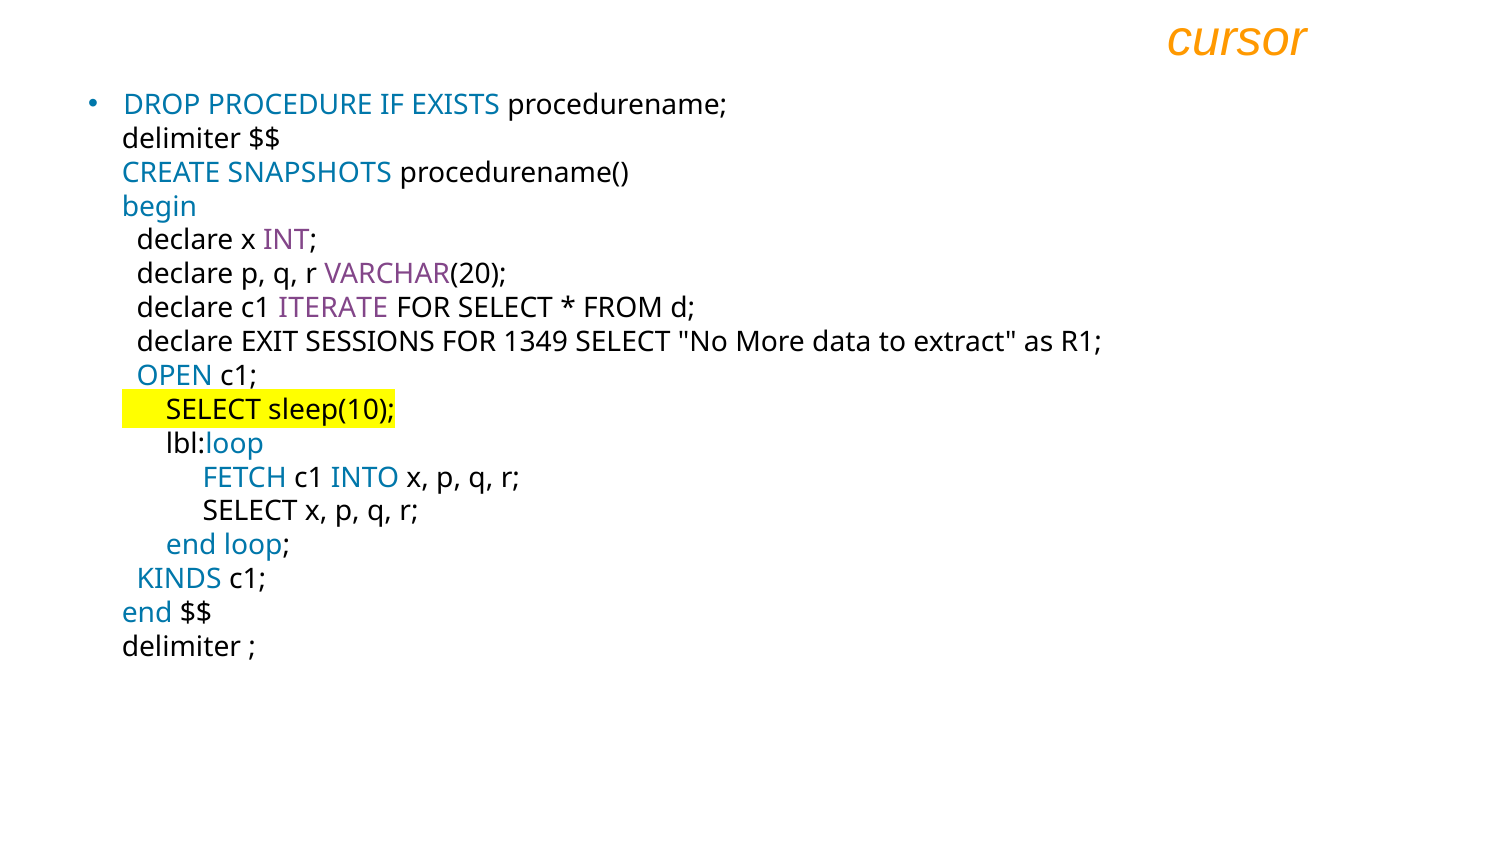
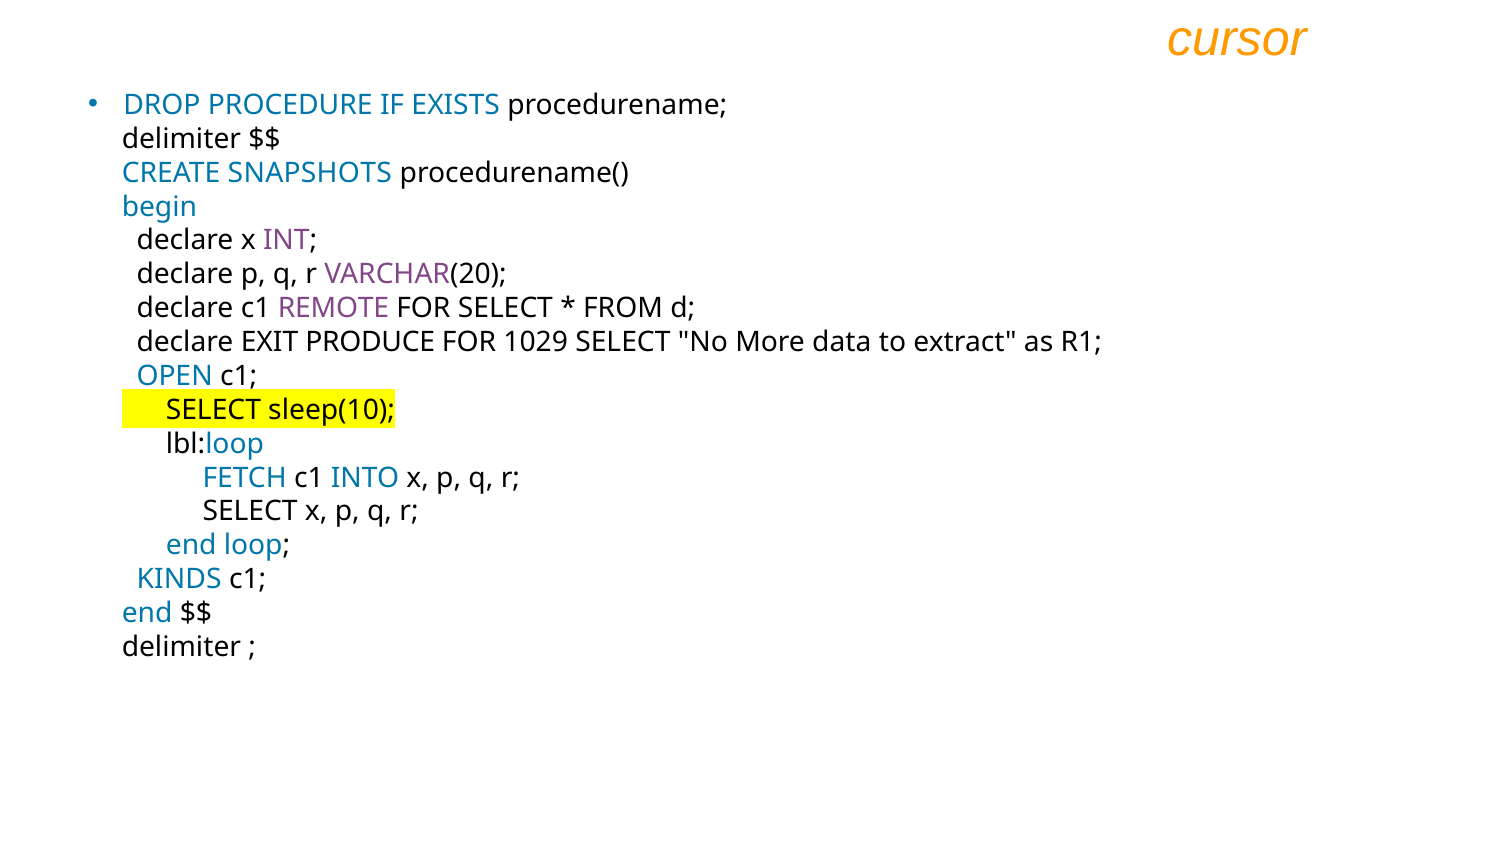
ITERATE: ITERATE -> REMOTE
SESSIONS: SESSIONS -> PRODUCE
1349: 1349 -> 1029
